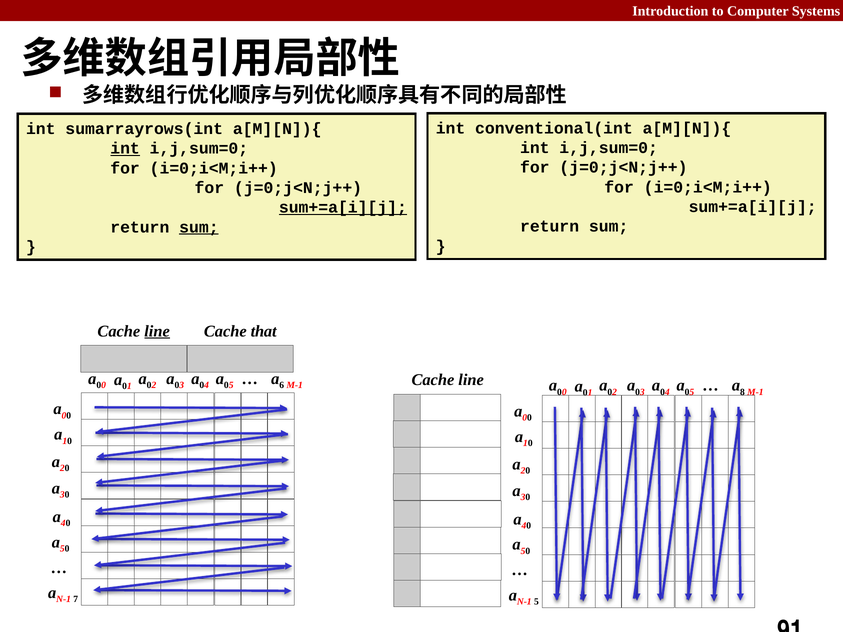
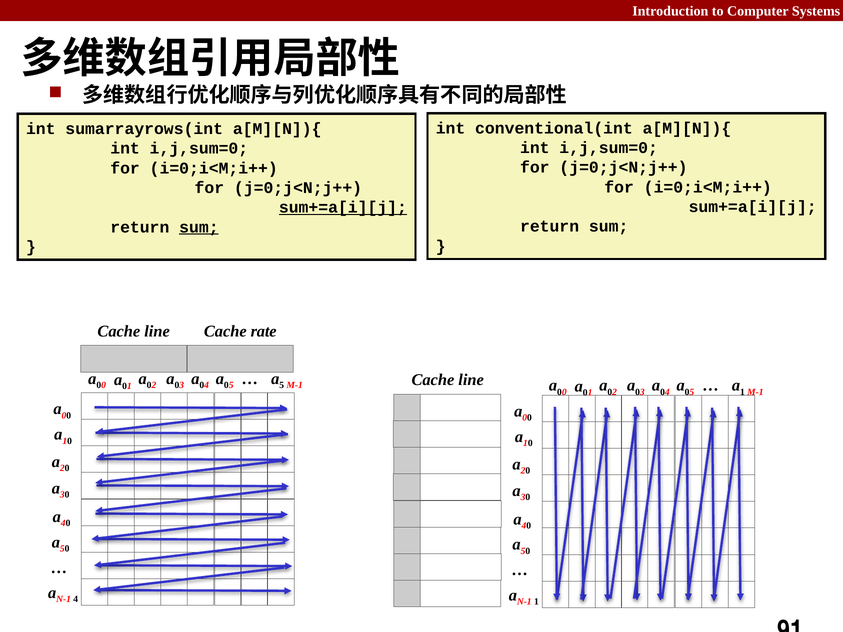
int at (125, 149) underline: present -> none
line at (157, 331) underline: present -> none
that: that -> rate
6: 6 -> 5
8 at (742, 392): 8 -> 1
7: 7 -> 4
5 at (536, 602): 5 -> 1
